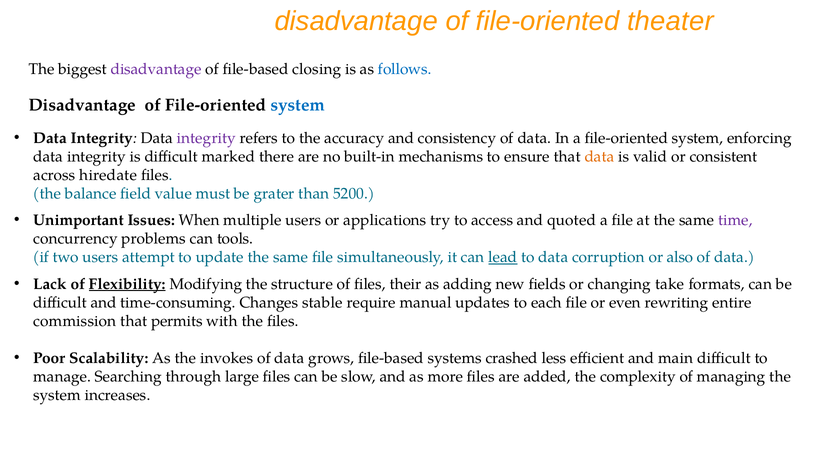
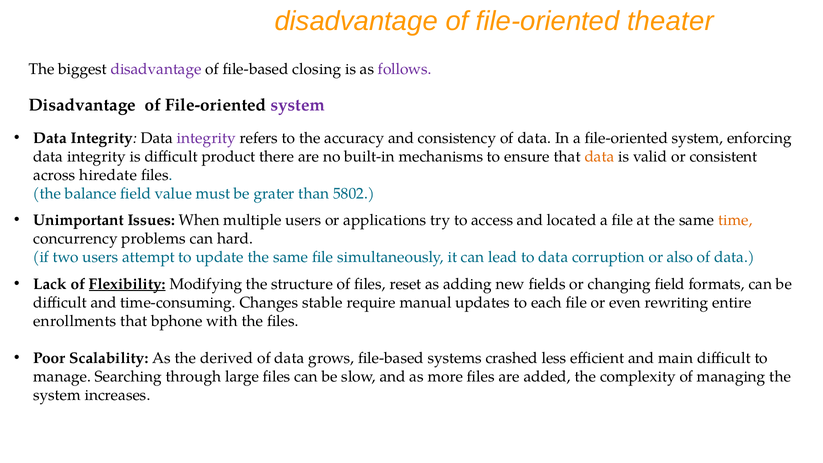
follows colour: blue -> purple
system at (298, 105) colour: blue -> purple
marked: marked -> product
5200: 5200 -> 5802
quoted: quoted -> located
time colour: purple -> orange
tools: tools -> hard
lead underline: present -> none
their: their -> reset
changing take: take -> field
commission: commission -> enrollments
permits: permits -> bphone
invokes: invokes -> derived
